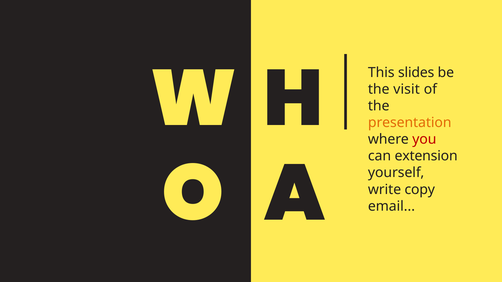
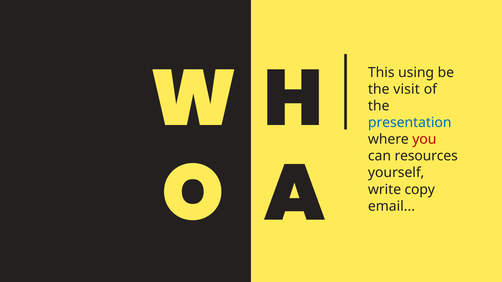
slides: slides -> using
presentation colour: orange -> blue
extension: extension -> resources
